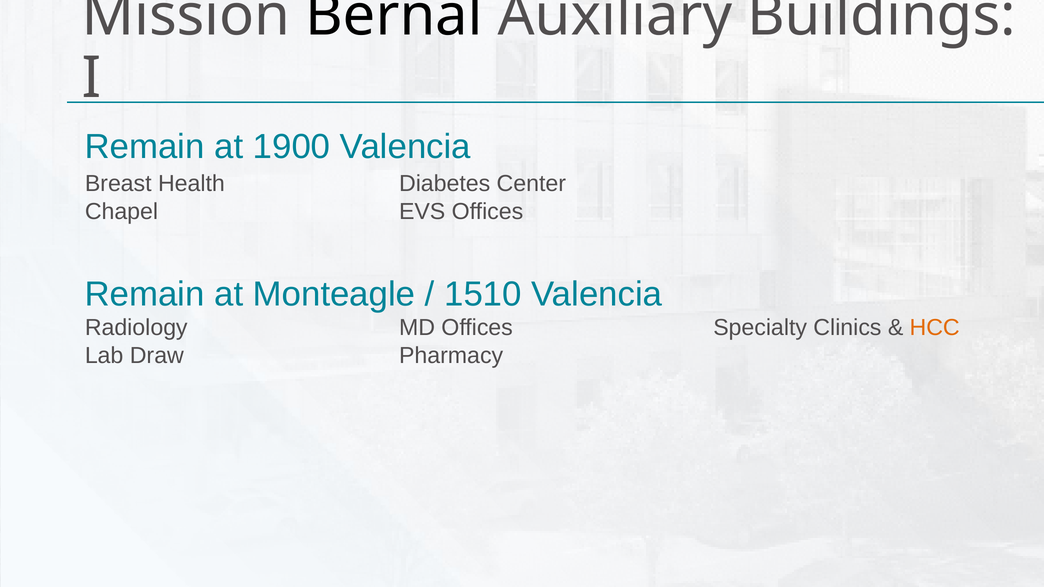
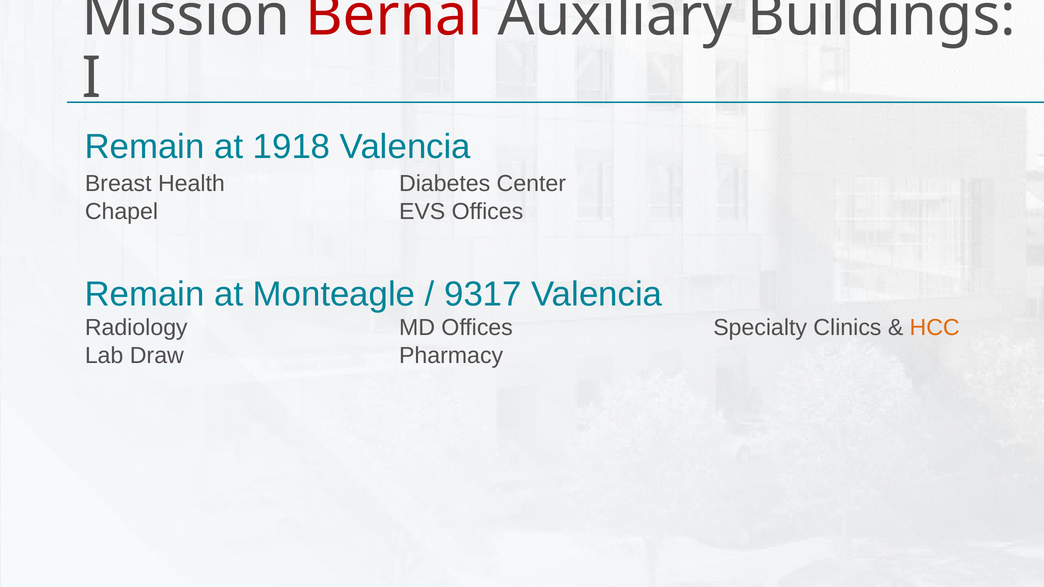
Bernal colour: black -> red
1900: 1900 -> 1918
1510: 1510 -> 9317
